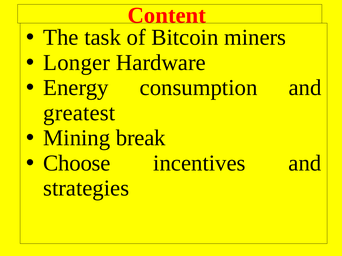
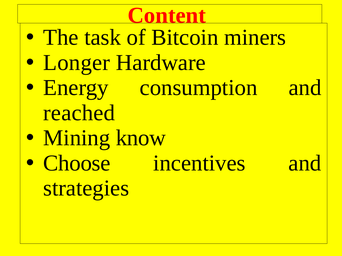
greatest: greatest -> reached
break: break -> know
